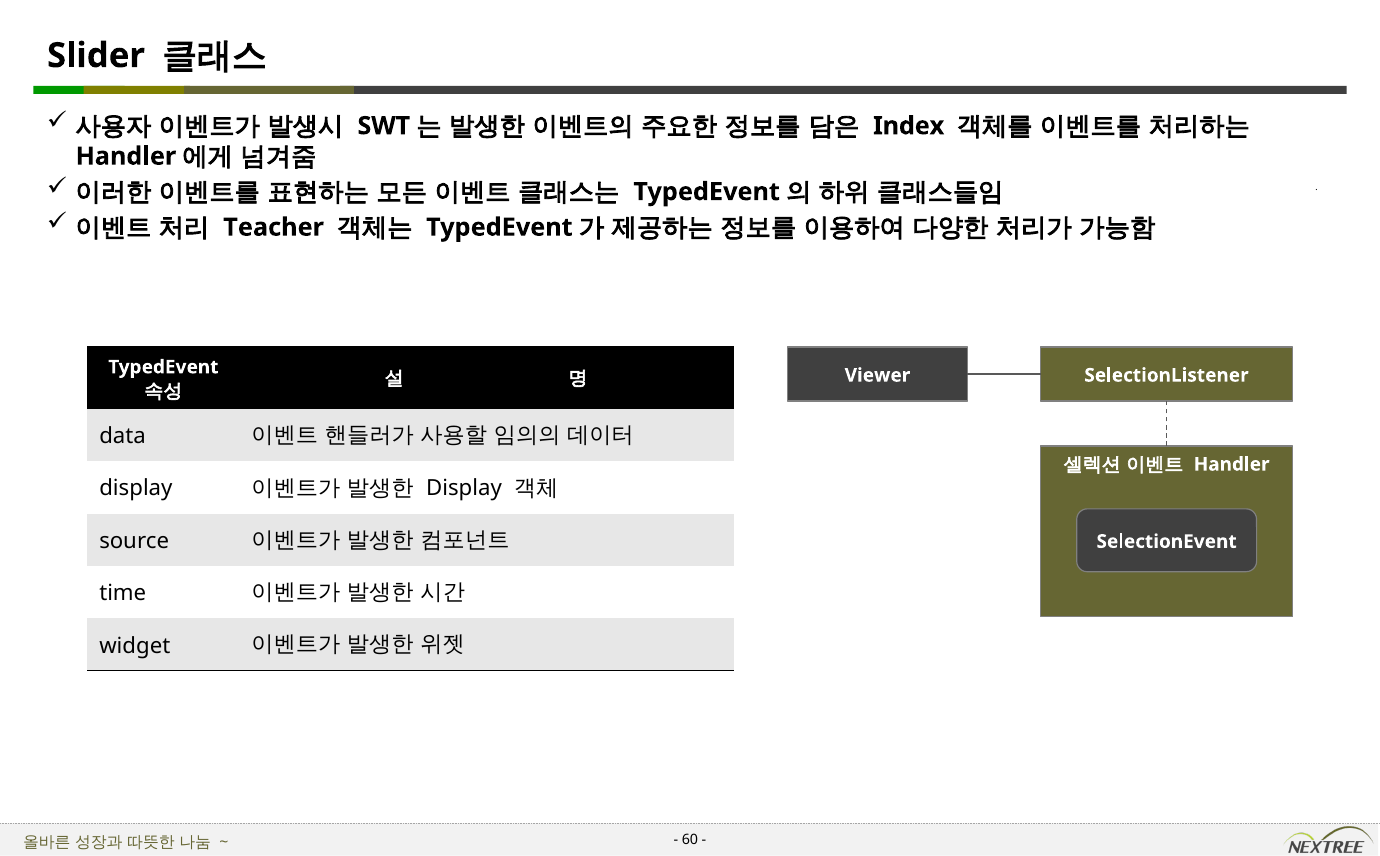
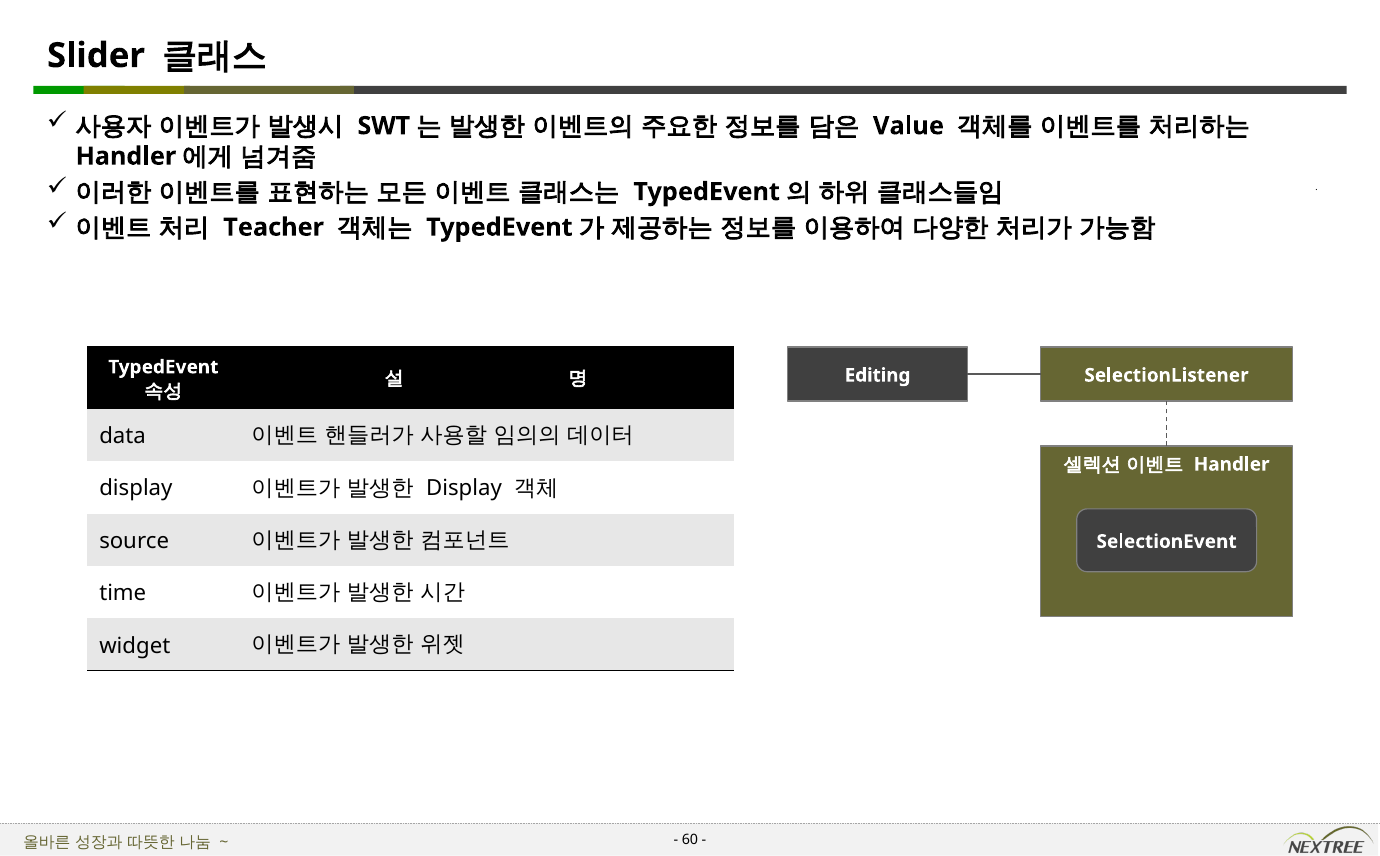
Index: Index -> Value
Viewer: Viewer -> Editing
